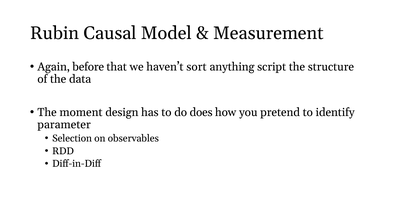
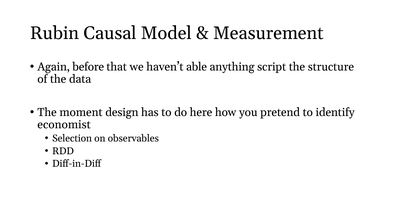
sort: sort -> able
does: does -> here
parameter: parameter -> economist
